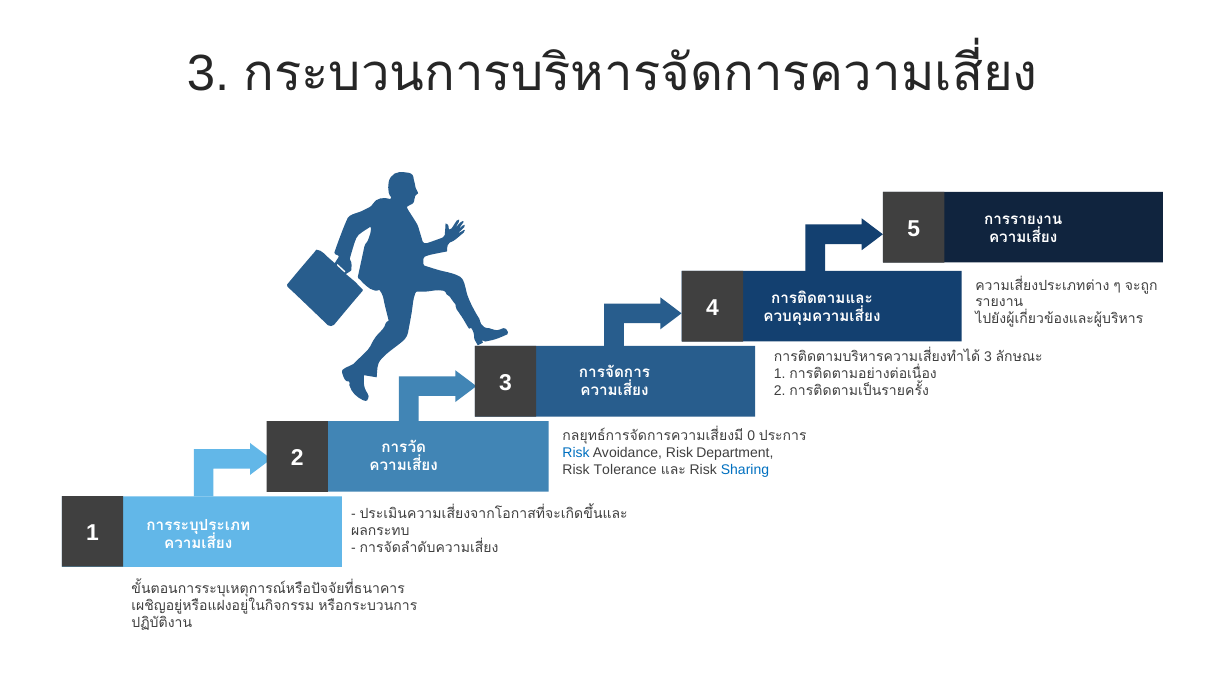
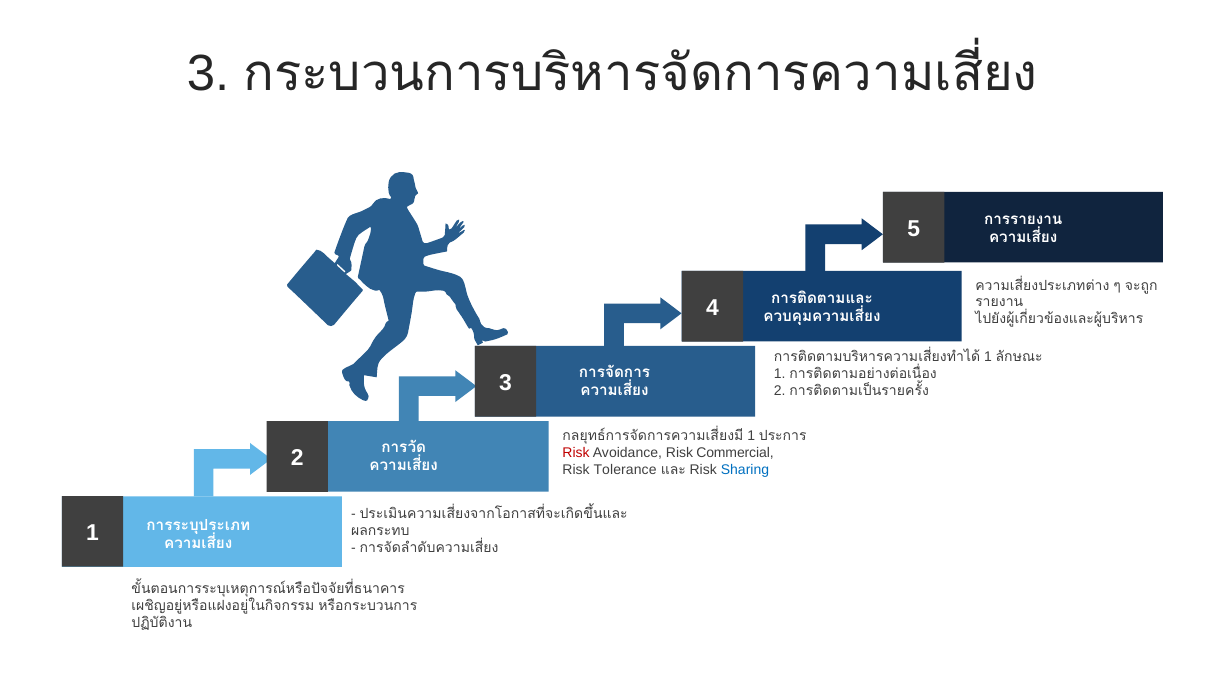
3 at (988, 357): 3 -> 1
0 at (751, 436): 0 -> 1
Risk at (576, 453) colour: blue -> red
Department: Department -> Commercial
